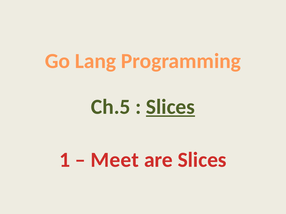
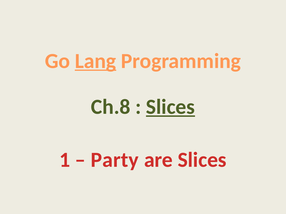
Lang underline: none -> present
Ch.5: Ch.5 -> Ch.8
Meet: Meet -> Party
